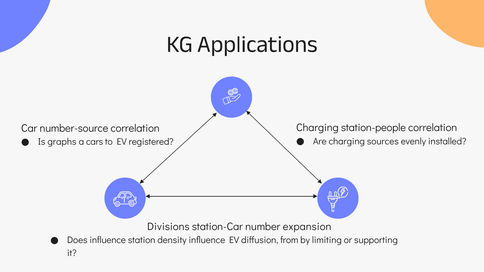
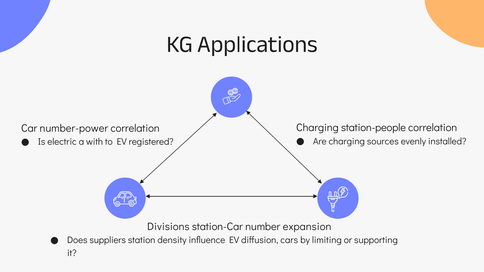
number-source: number-source -> number-power
graphs: graphs -> electric
cars: cars -> with
Does influence: influence -> suppliers
from: from -> cars
